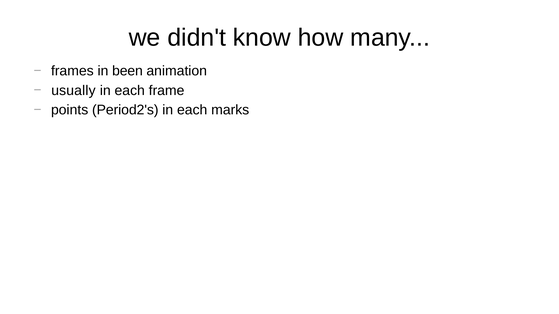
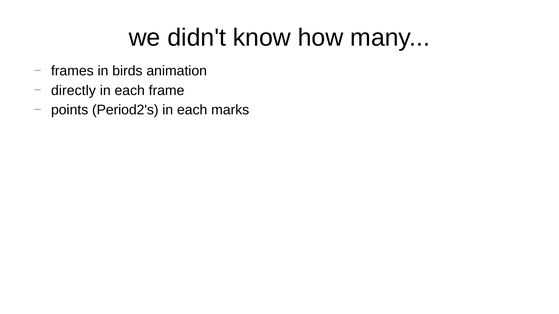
been: been -> birds
usually: usually -> directly
